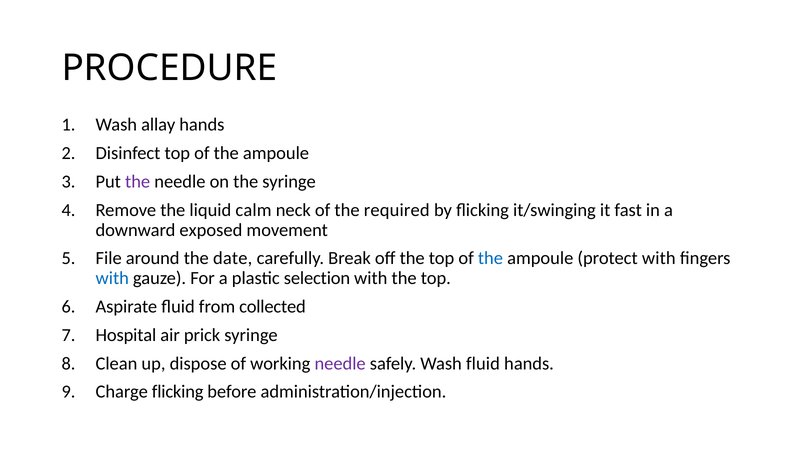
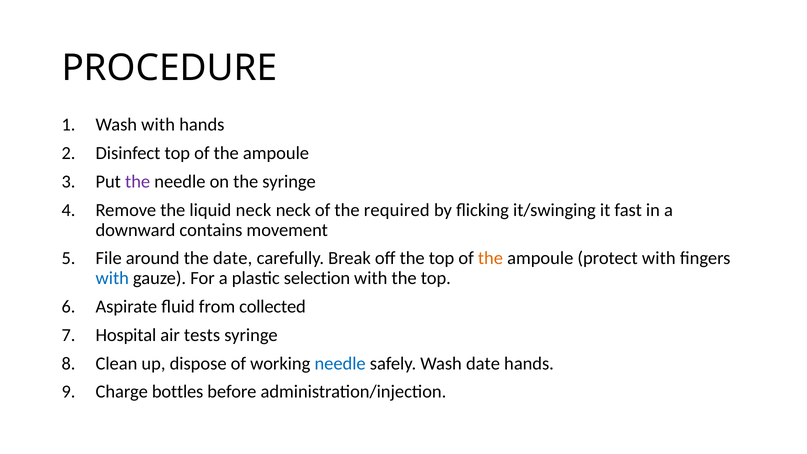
Wash allay: allay -> with
liquid calm: calm -> neck
exposed: exposed -> contains
the at (490, 258) colour: blue -> orange
prick: prick -> tests
needle at (340, 363) colour: purple -> blue
Wash fluid: fluid -> date
Charge flicking: flicking -> bottles
